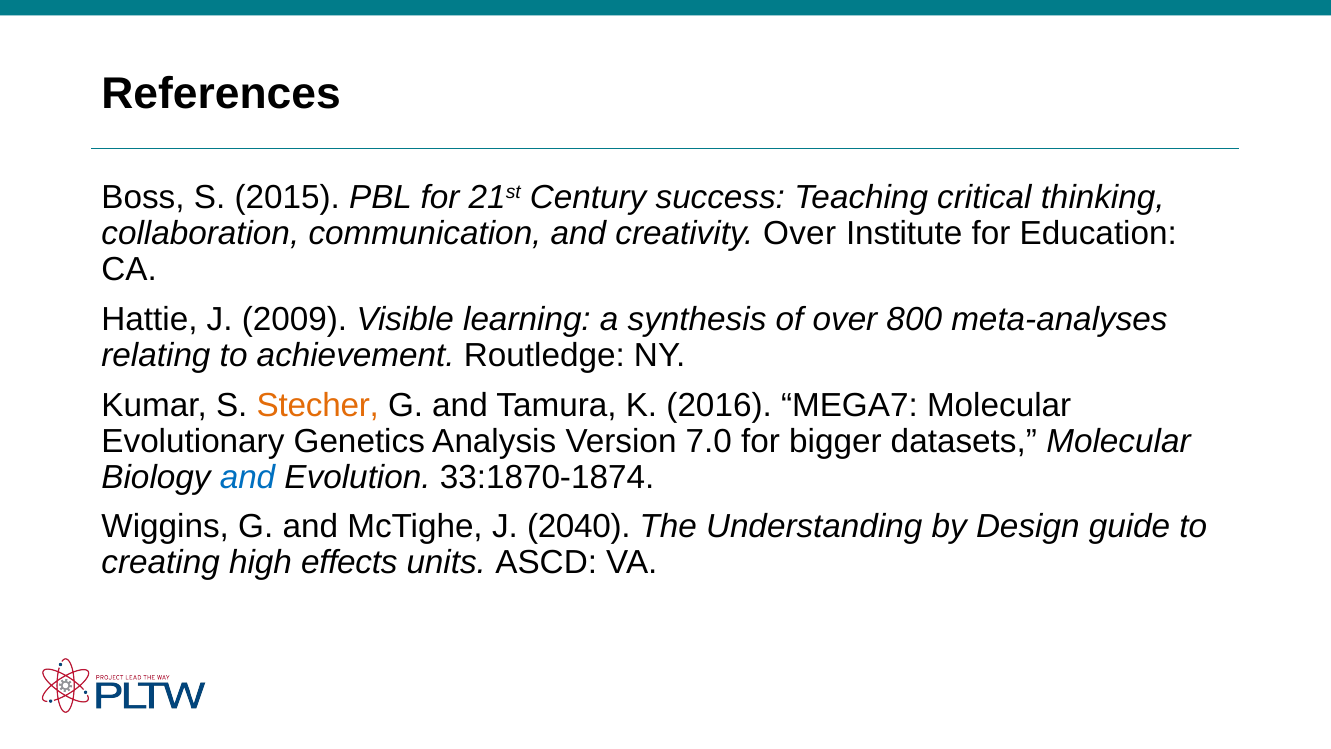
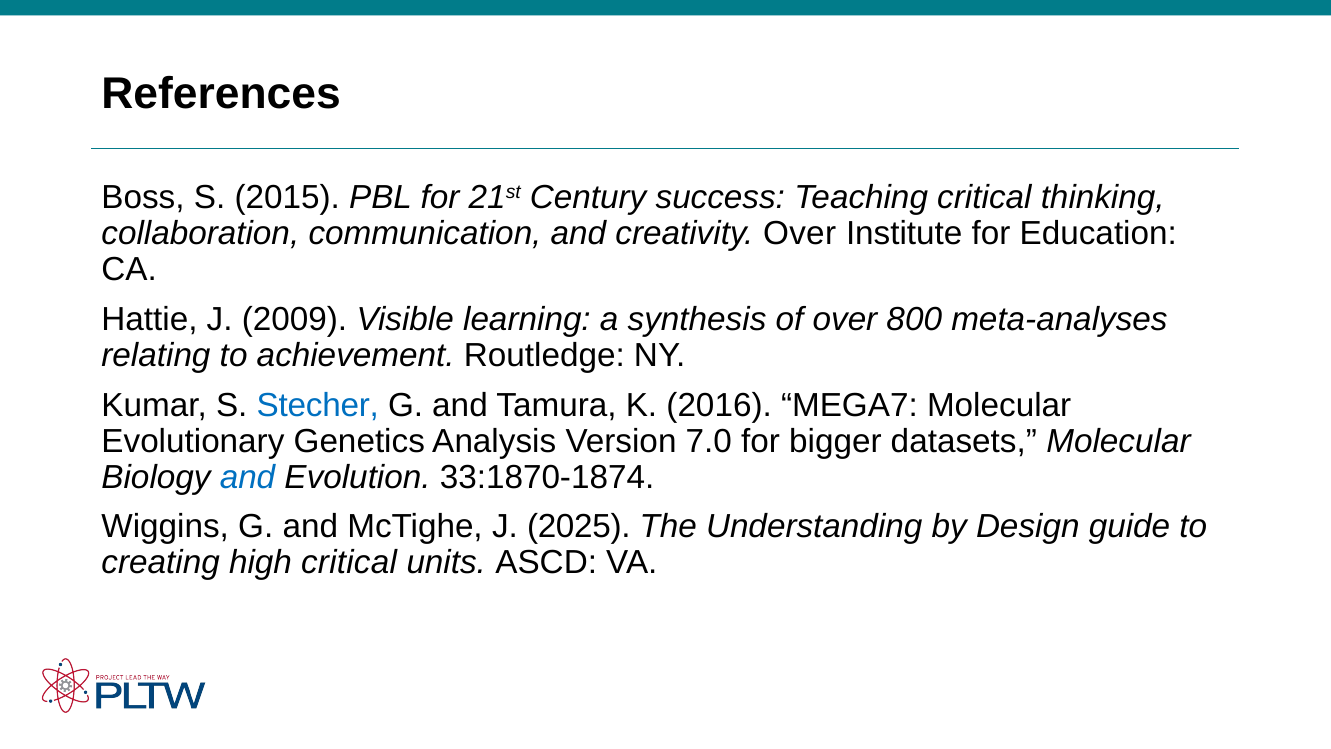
Stecher colour: orange -> blue
2040: 2040 -> 2025
high effects: effects -> critical
